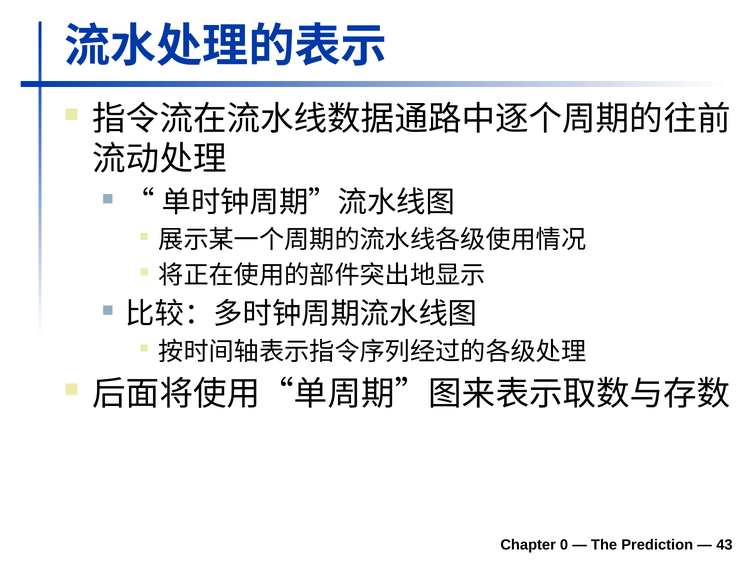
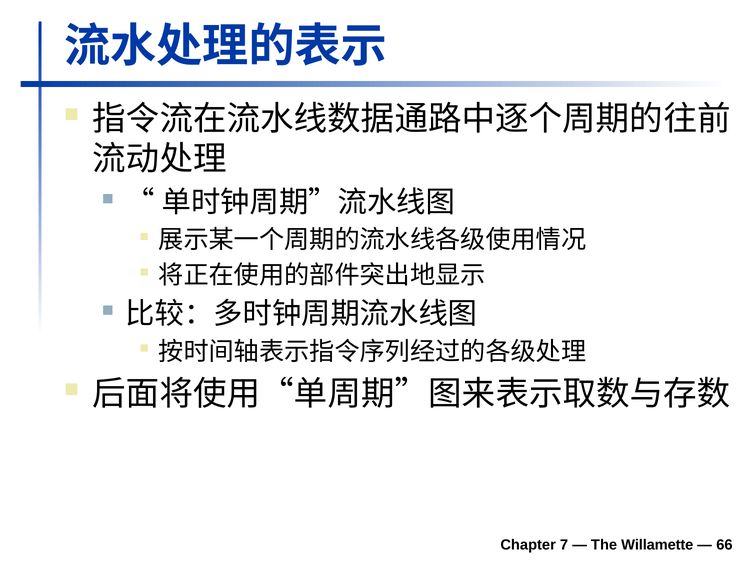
0: 0 -> 7
Prediction: Prediction -> Willamette
43: 43 -> 66
